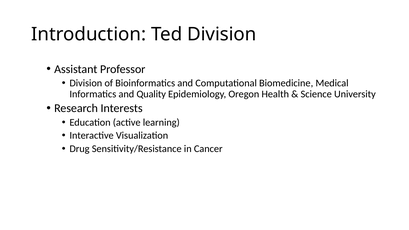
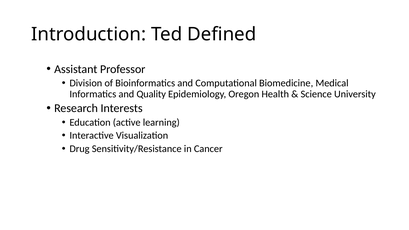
Ted Division: Division -> Defined
